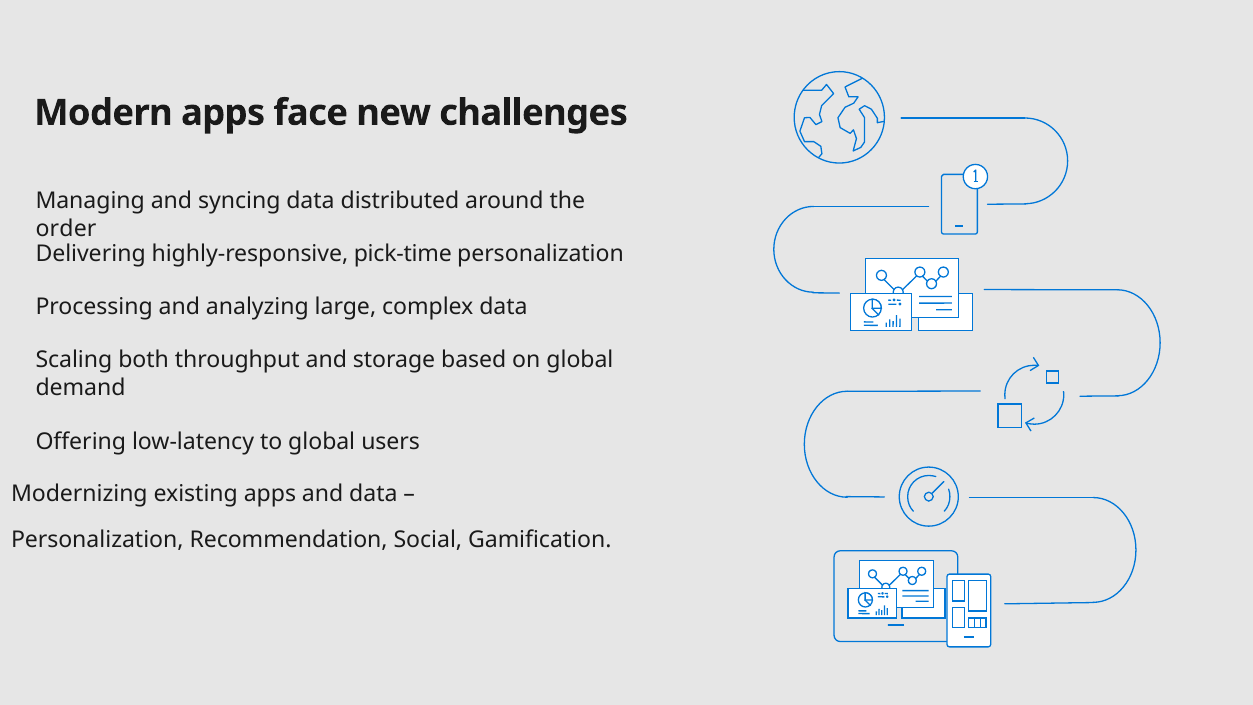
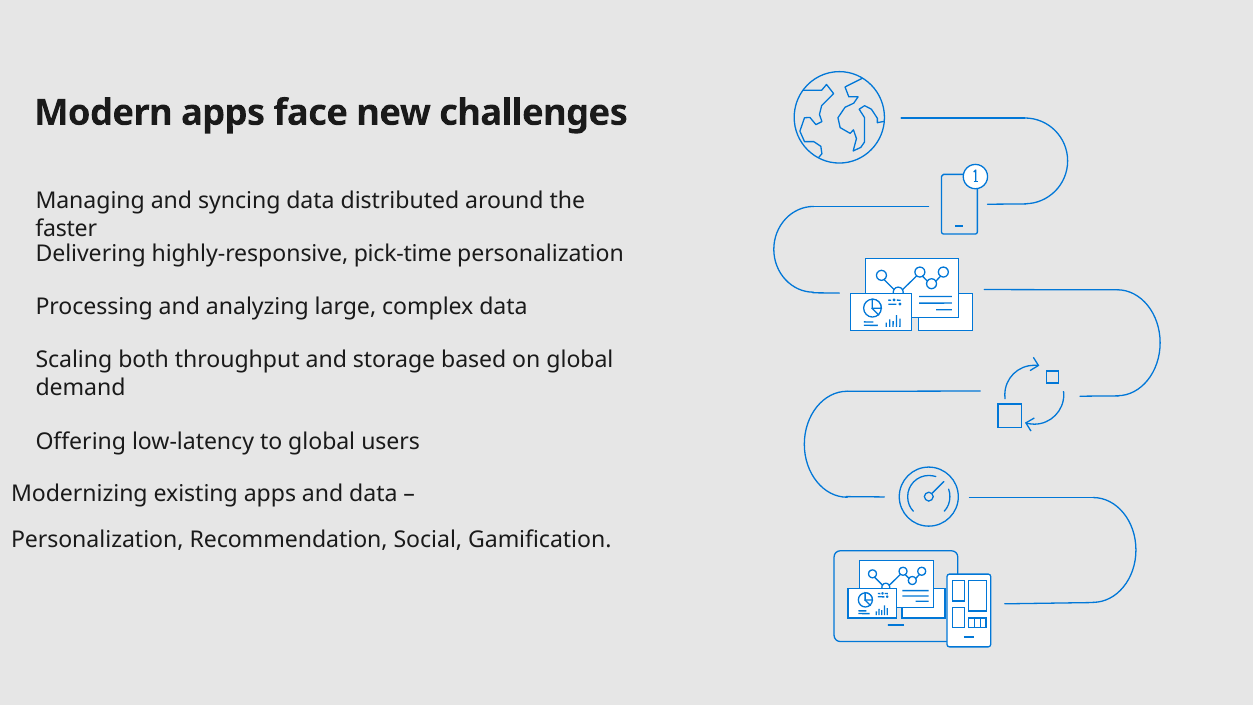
order: order -> faster
